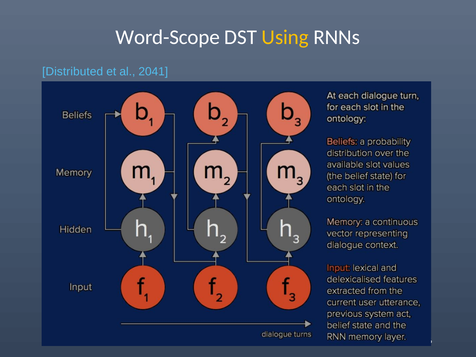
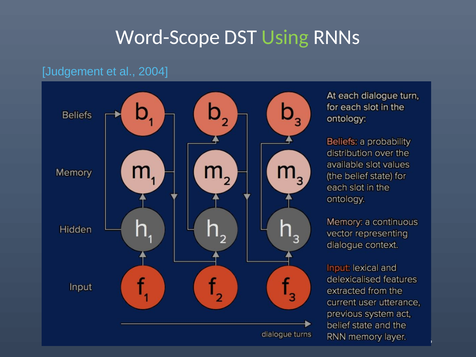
Using colour: yellow -> light green
Distributed: Distributed -> Judgement
2041: 2041 -> 2004
